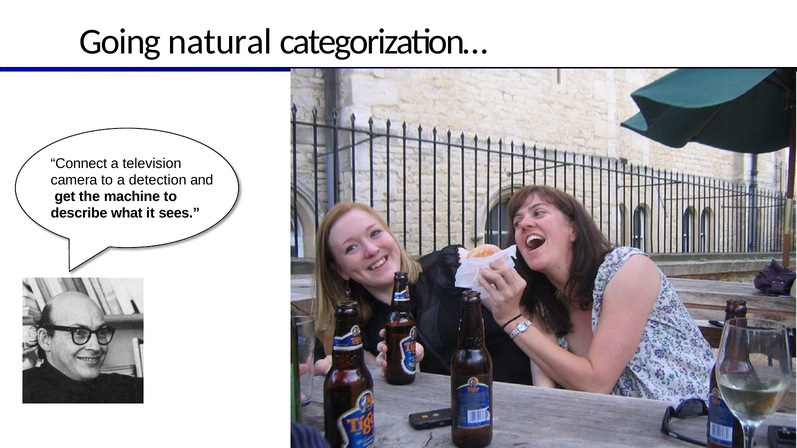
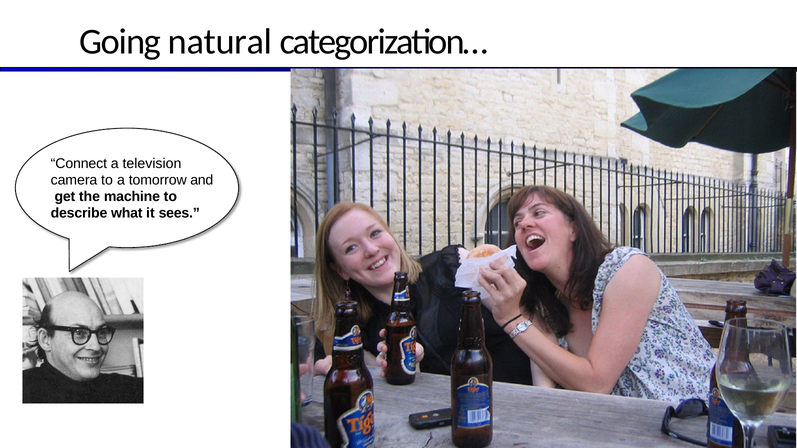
detection: detection -> tomorrow
